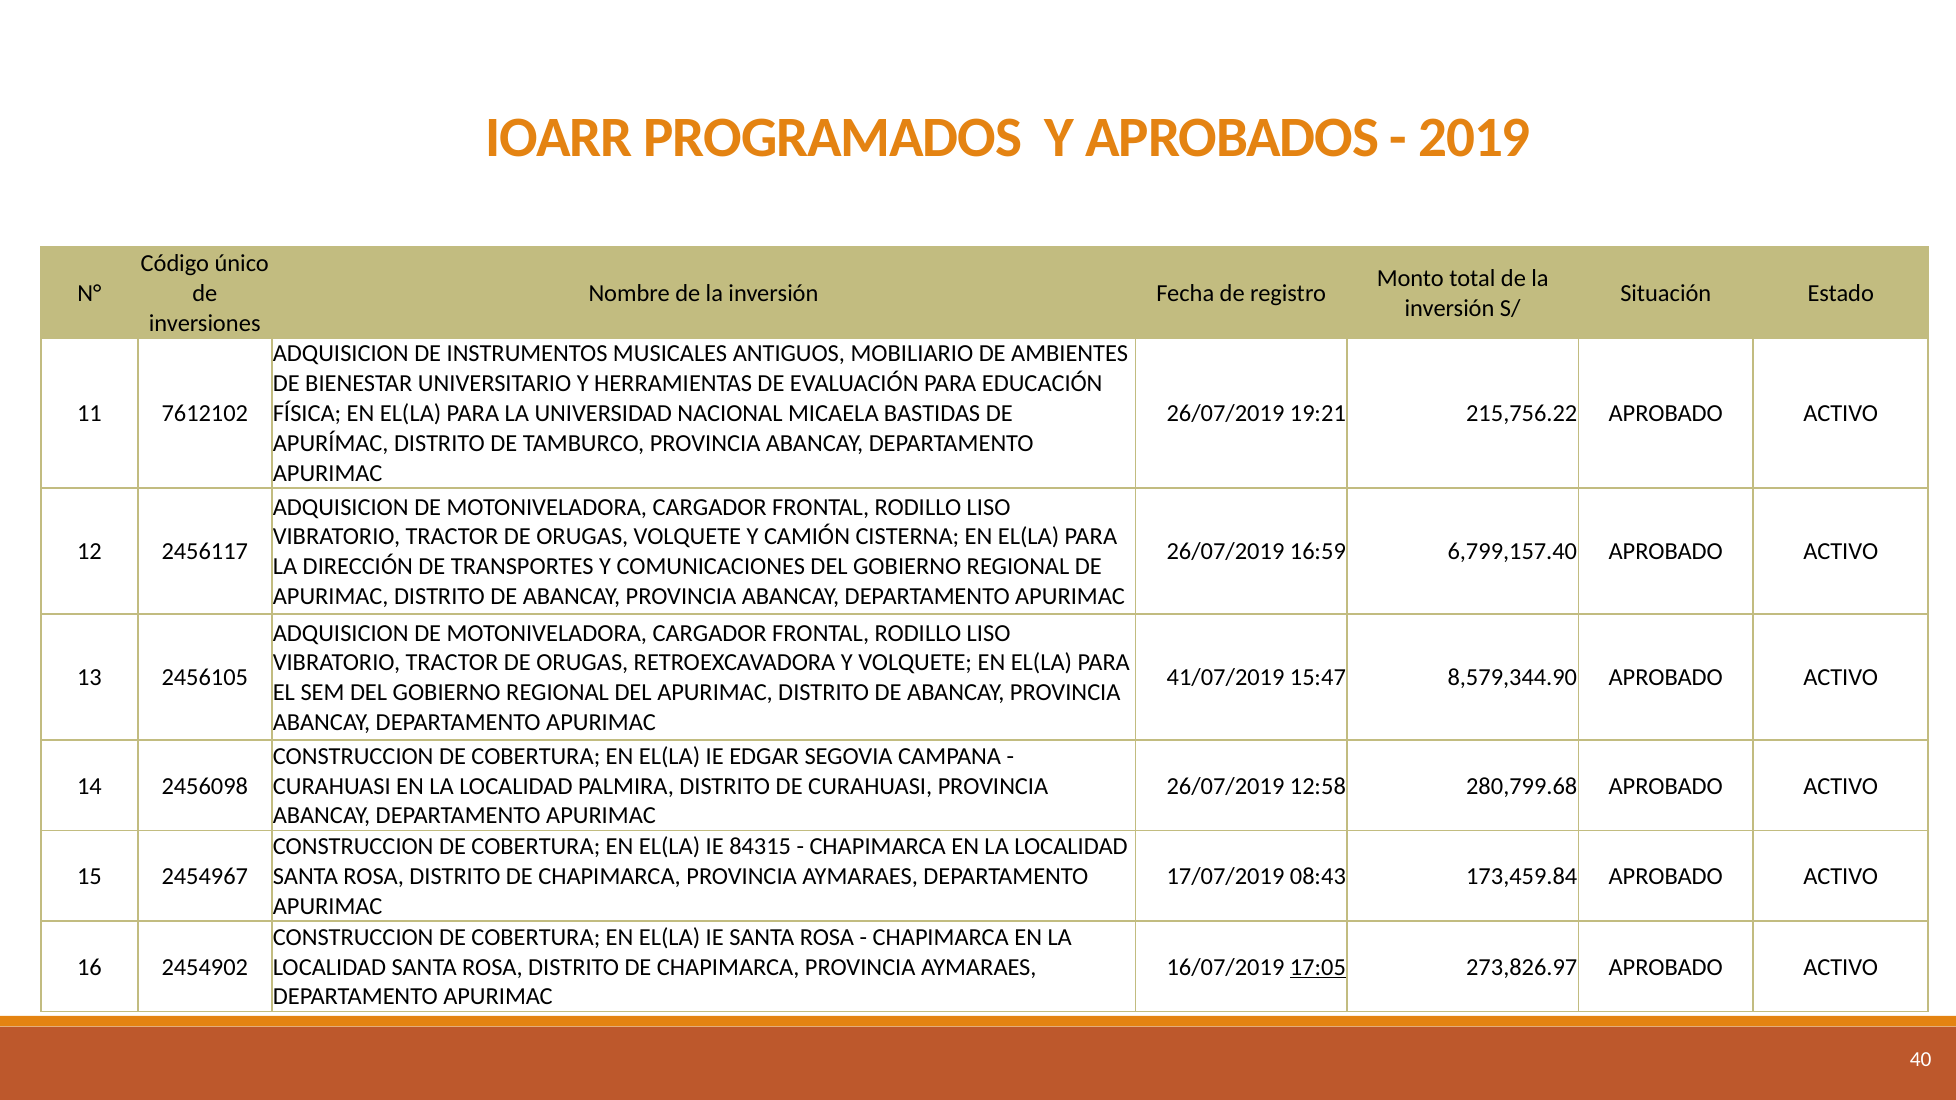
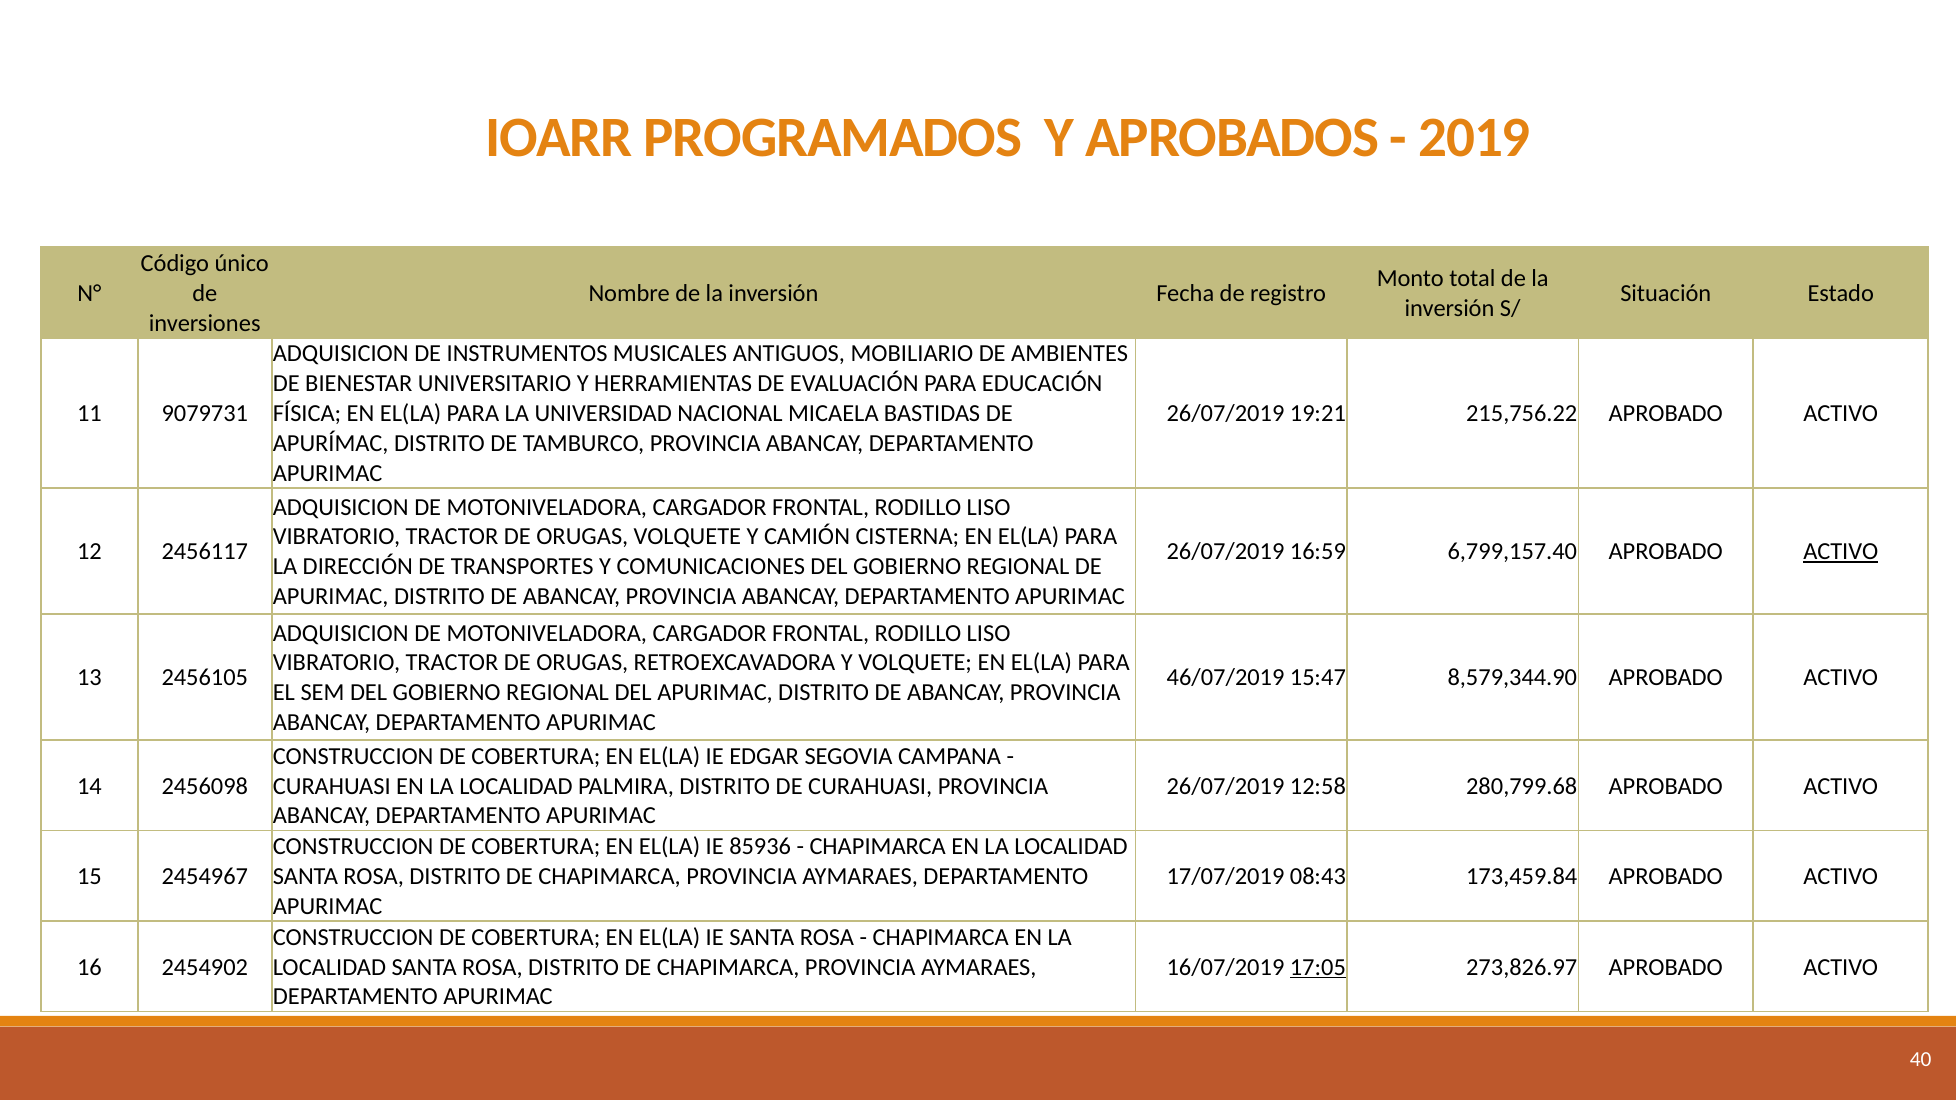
7612102: 7612102 -> 9079731
ACTIVO at (1841, 552) underline: none -> present
41/07/2019: 41/07/2019 -> 46/07/2019
84315: 84315 -> 85936
